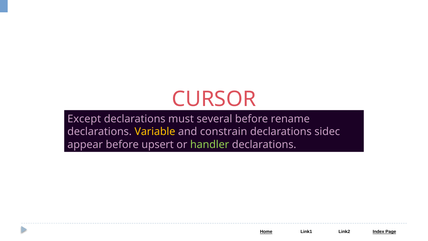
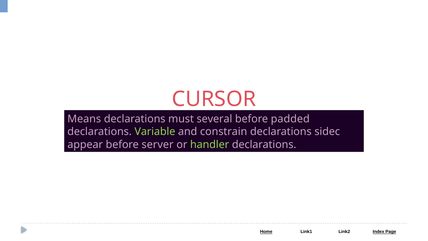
Except: Except -> Means
rename: rename -> padded
Variable colour: yellow -> light green
upsert: upsert -> server
